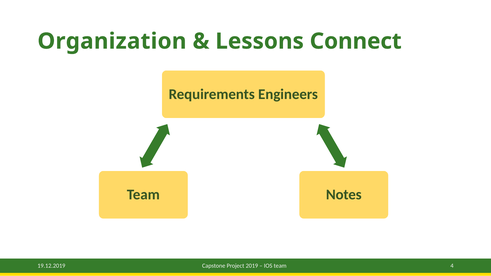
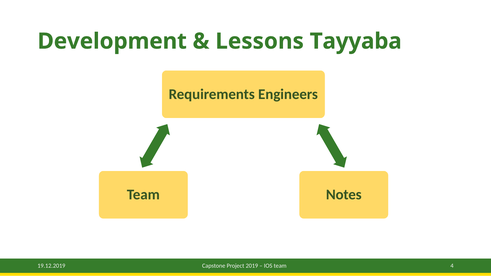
Organization: Organization -> Development
Connect: Connect -> Tayyaba
